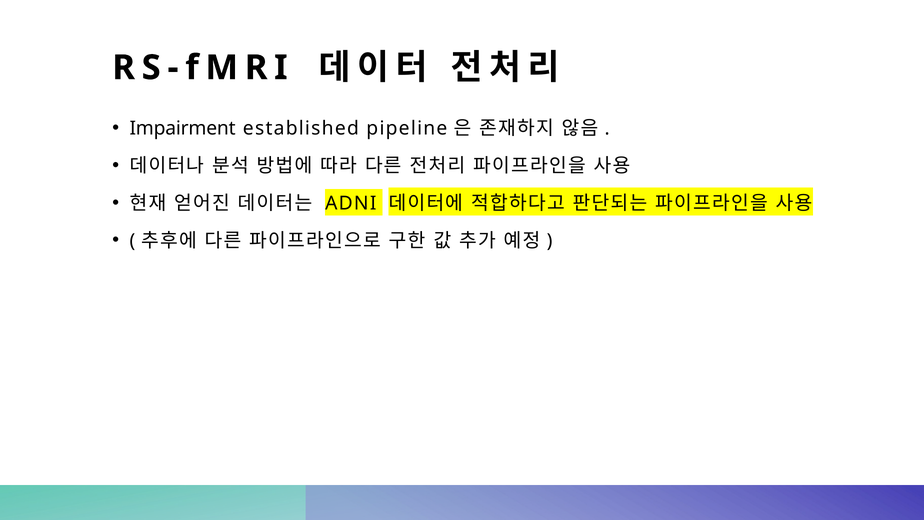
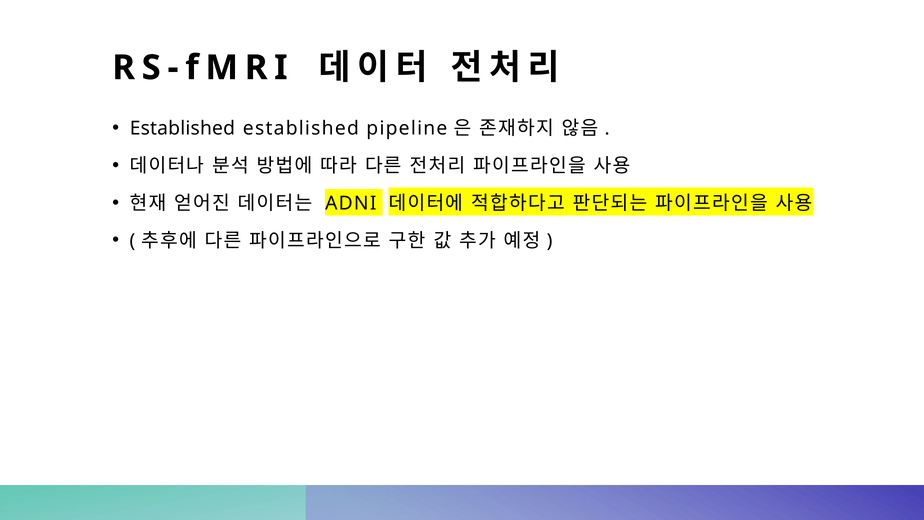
Impairment at (183, 128): Impairment -> Established
